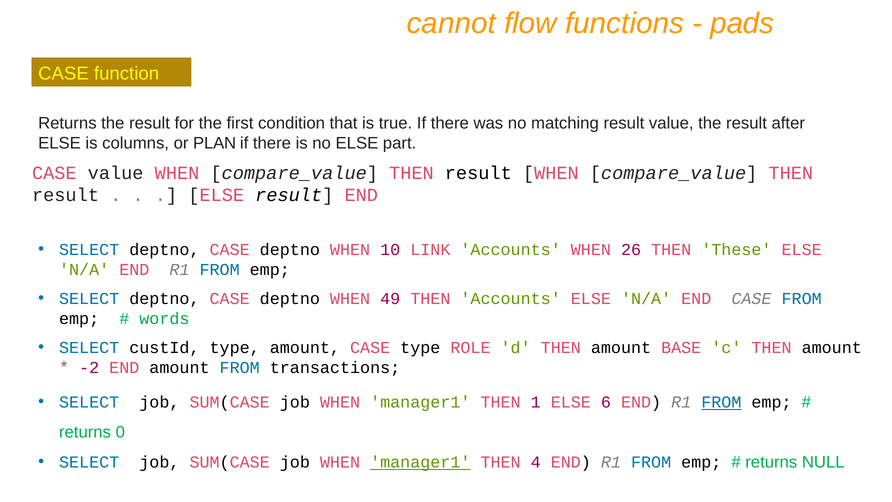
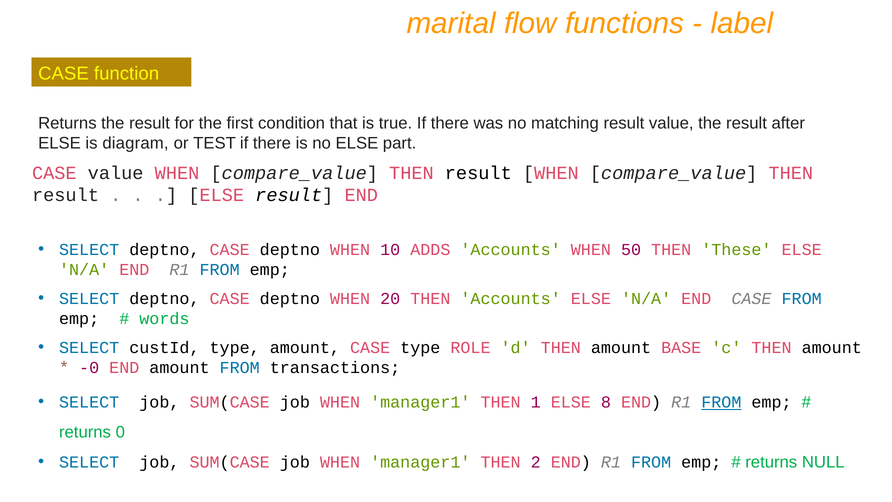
cannot: cannot -> marital
pads: pads -> label
columns: columns -> diagram
PLAN: PLAN -> TEST
LINK: LINK -> ADDS
26: 26 -> 50
49: 49 -> 20
-2: -2 -> -0
6: 6 -> 8
manager1 at (420, 462) underline: present -> none
4: 4 -> 2
